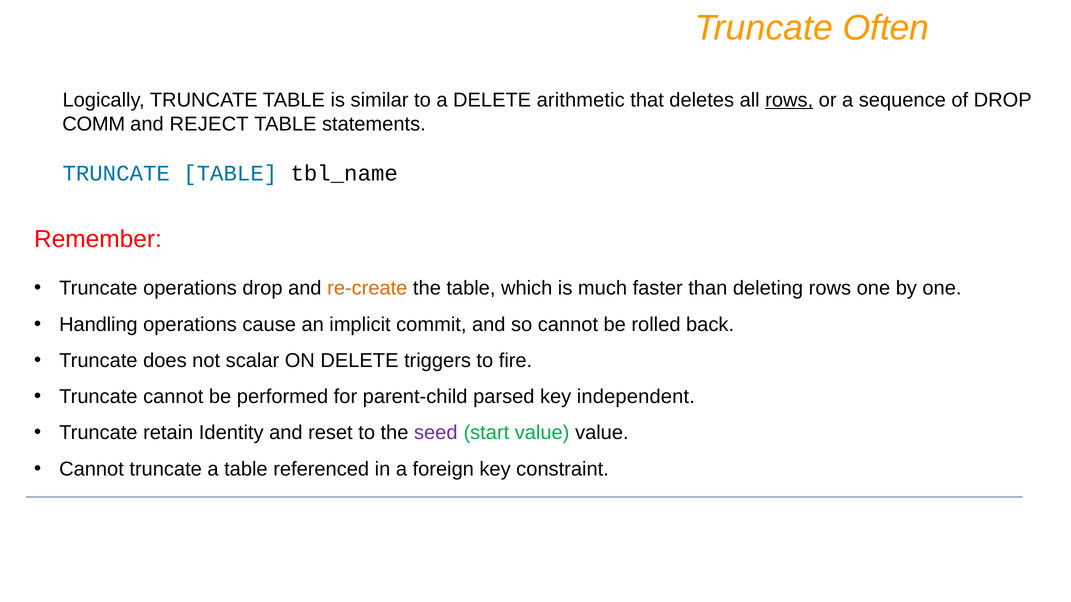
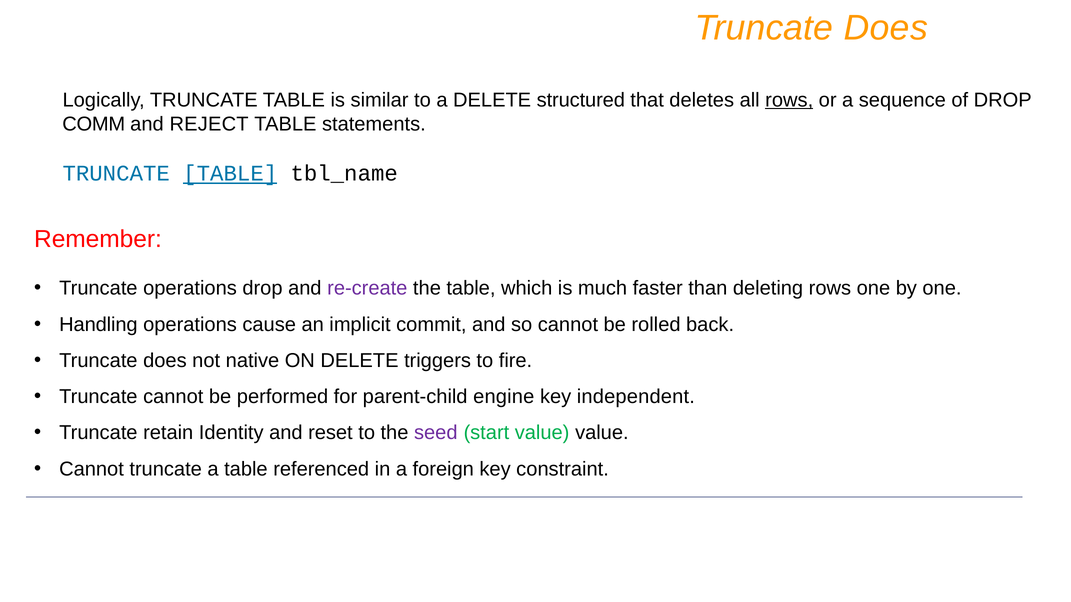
Often at (886, 28): Often -> Does
arithmetic: arithmetic -> structured
TABLE at (230, 174) underline: none -> present
re-create colour: orange -> purple
scalar: scalar -> native
parsed: parsed -> engine
